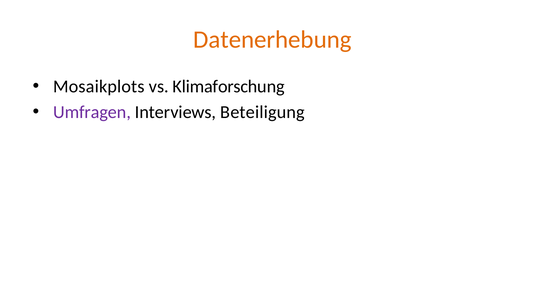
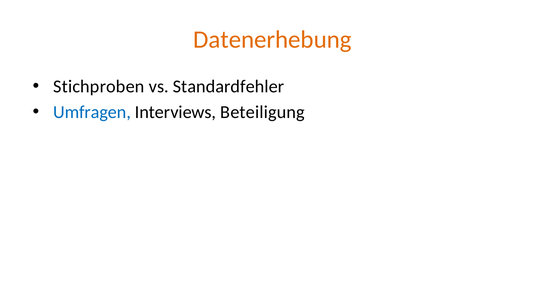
Mosaikplots: Mosaikplots -> Stichproben
Klimaforschung: Klimaforschung -> Standardfehler
Umfragen colour: purple -> blue
